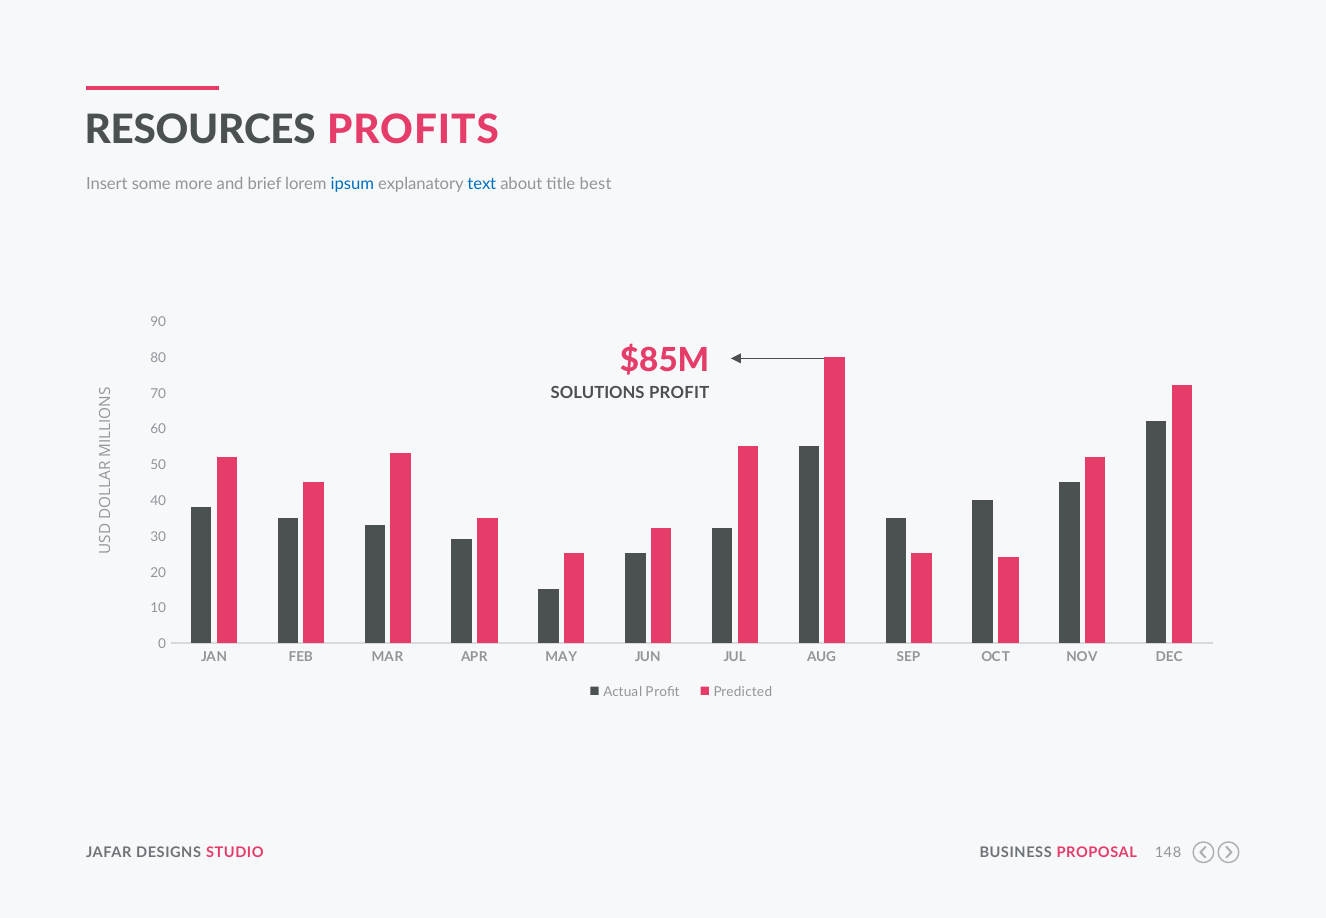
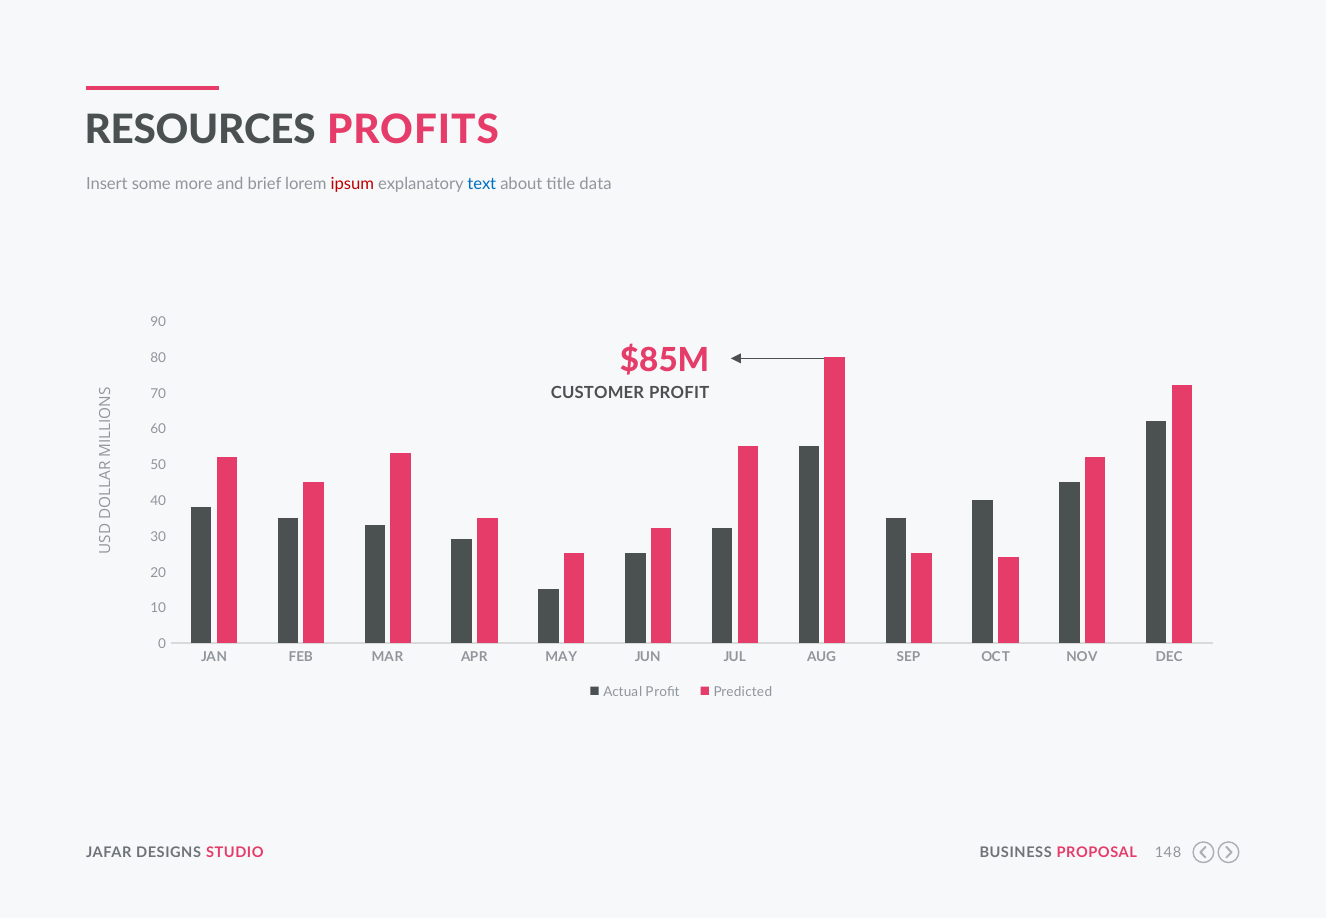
ipsum colour: blue -> red
best: best -> data
SOLUTIONS: SOLUTIONS -> CUSTOMER
